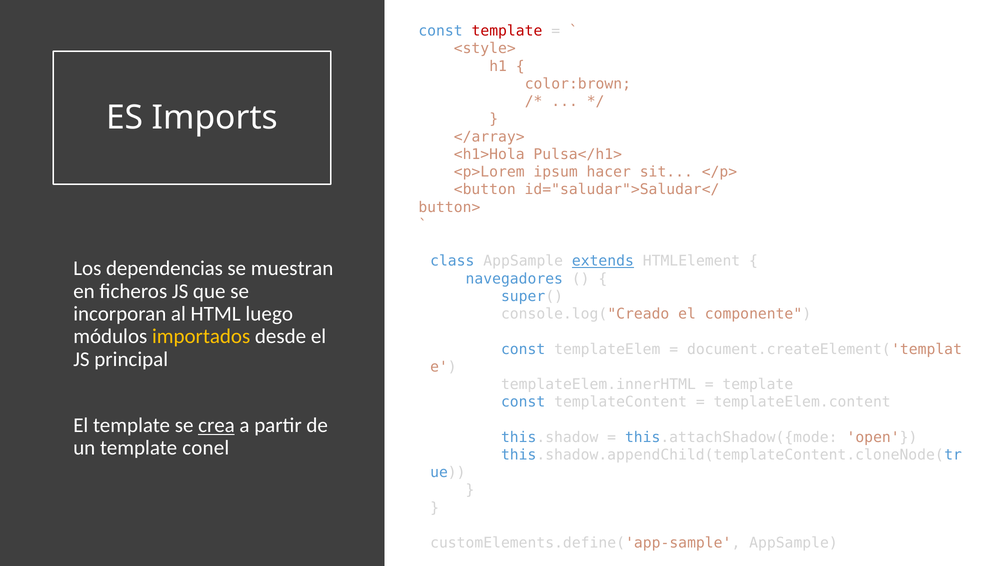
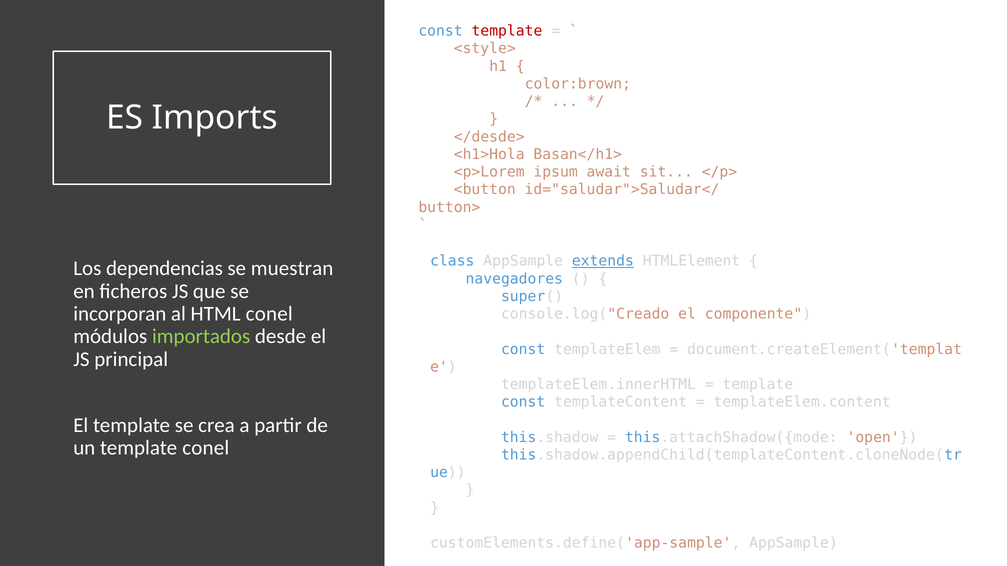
</array>: </array> -> </desde>
Pulsa</h1>: Pulsa</h1> -> Basan</h1>
hacer: hacer -> await
HTML luego: luego -> conel
importados colour: yellow -> light green
crea underline: present -> none
